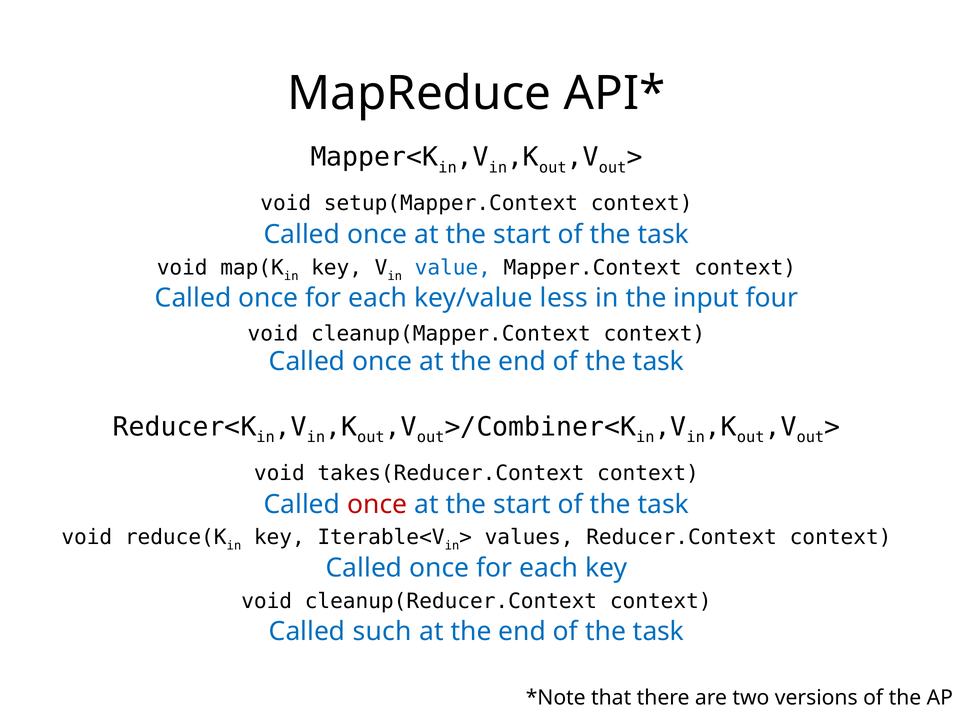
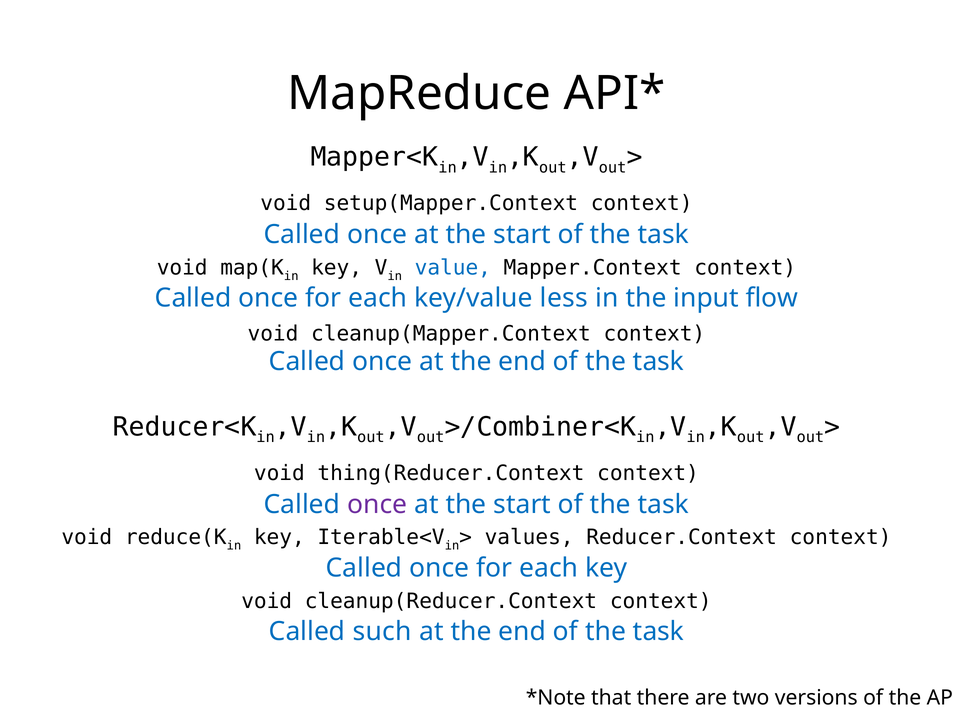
four: four -> flow
takes(Reducer.Context: takes(Reducer.Context -> thing(Reducer.Context
once at (377, 505) colour: red -> purple
